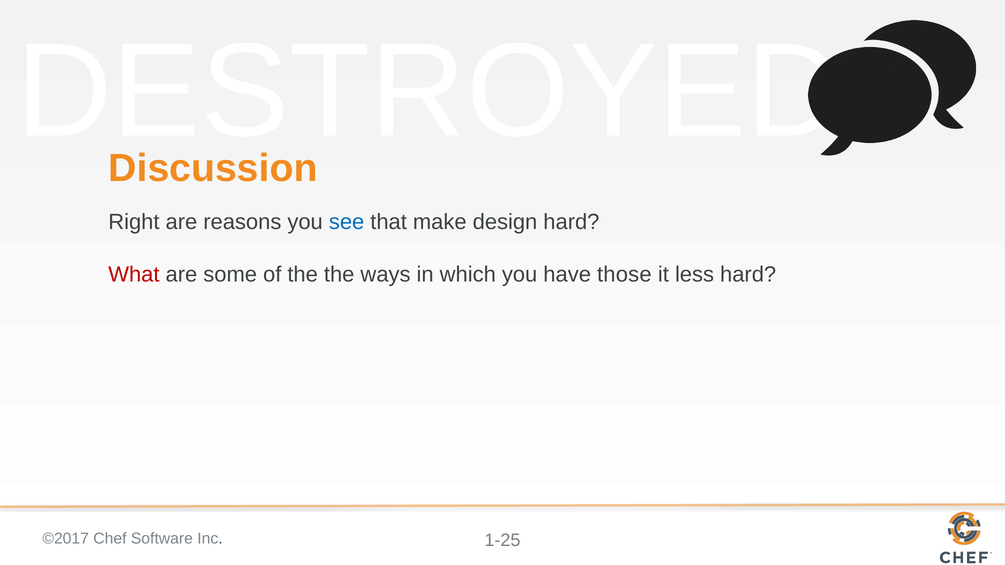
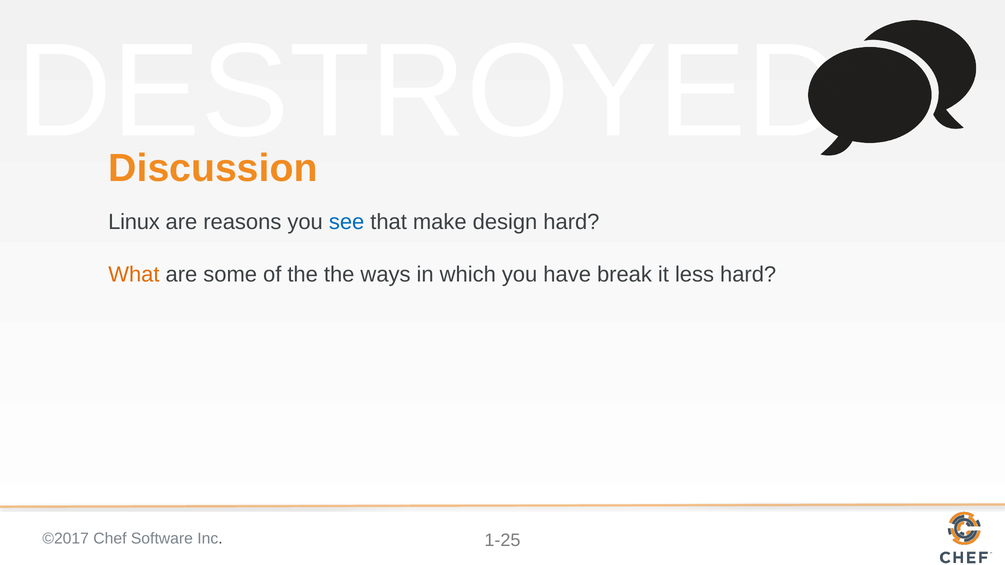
Right: Right -> Linux
What colour: red -> orange
those: those -> break
